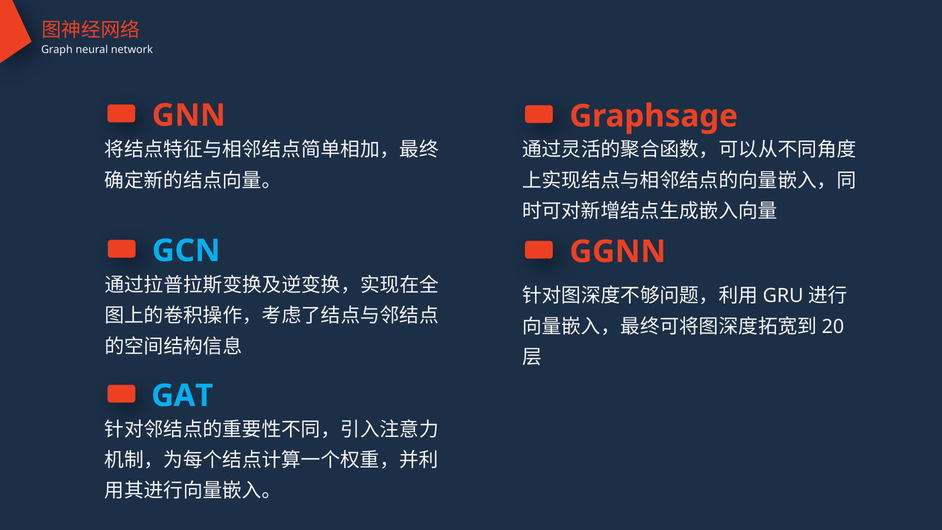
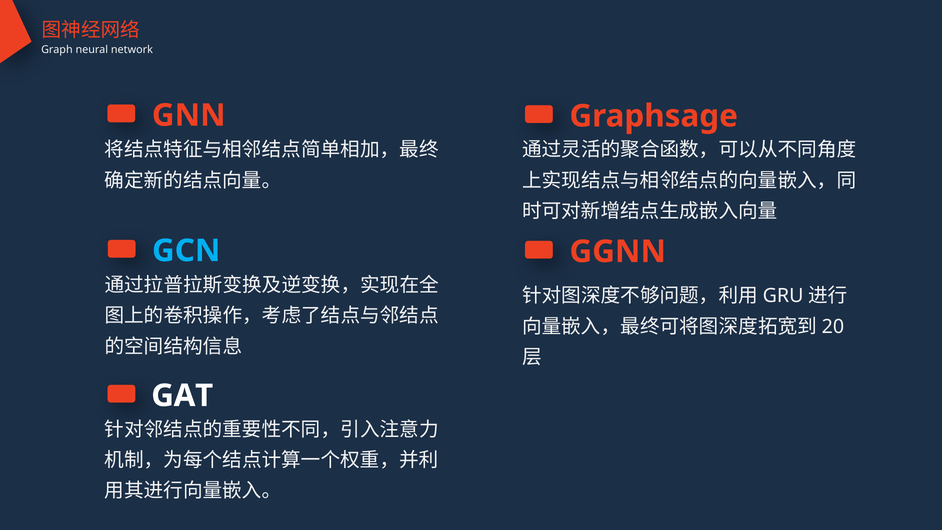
GAT colour: light blue -> white
